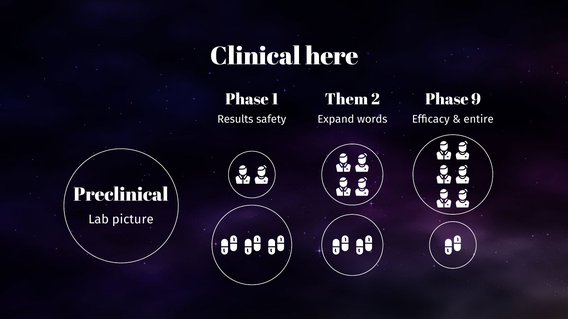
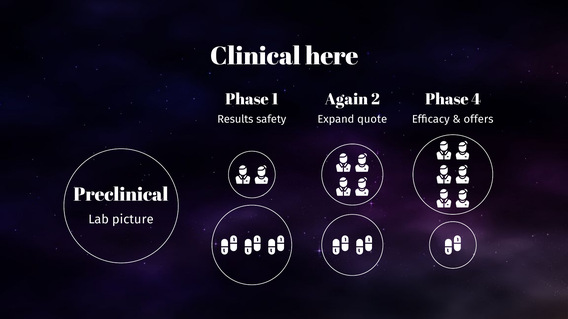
Them: Them -> Again
9: 9 -> 4
words: words -> quote
entire: entire -> offers
